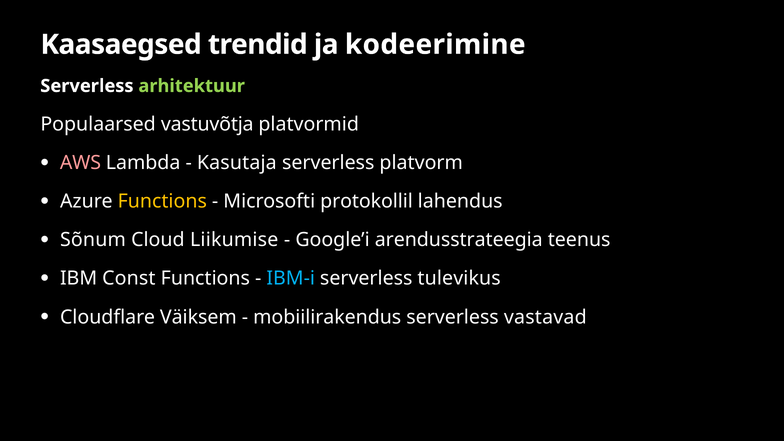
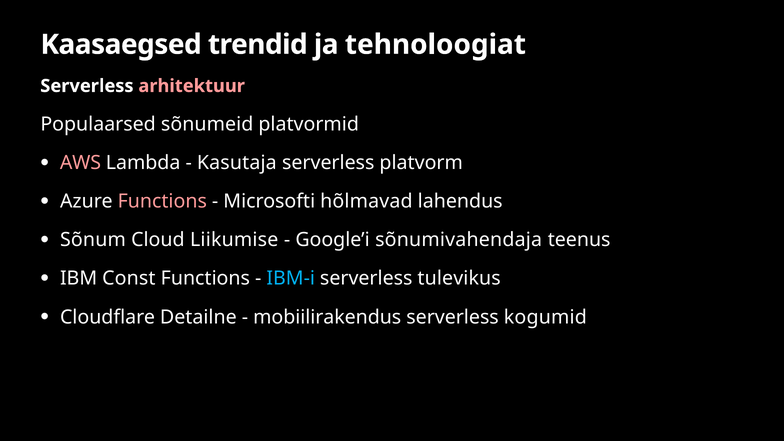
kodeerimine: kodeerimine -> tehnoloogiat
arhitektuur colour: light green -> pink
vastuvõtja: vastuvõtja -> sõnumeid
Functions at (162, 201) colour: yellow -> pink
protokollil: protokollil -> hõlmavad
arendusstrateegia: arendusstrateegia -> sõnumivahendaja
Väiksem: Väiksem -> Detailne
vastavad: vastavad -> kogumid
